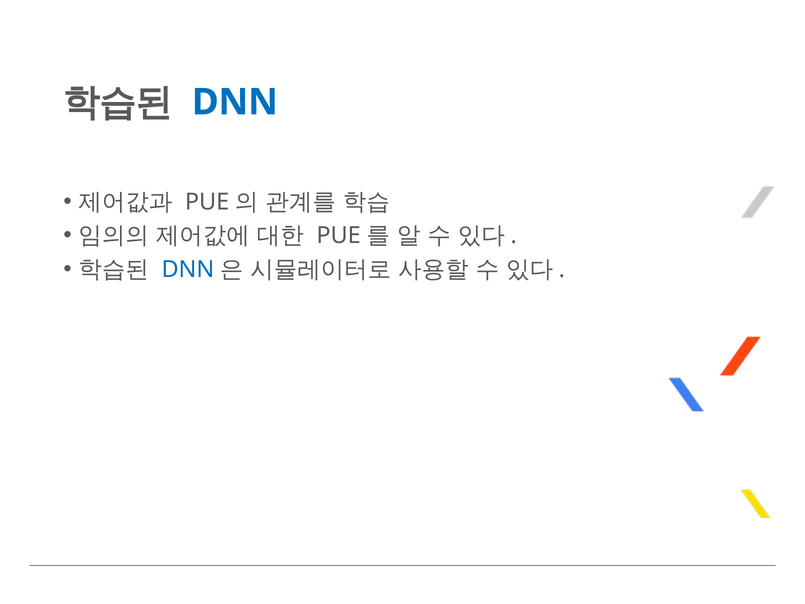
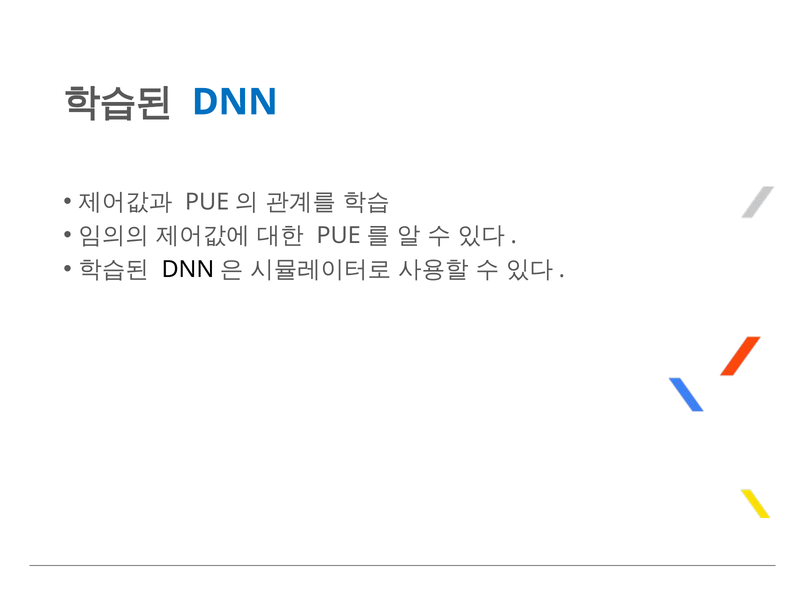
DNN at (188, 269) colour: blue -> black
